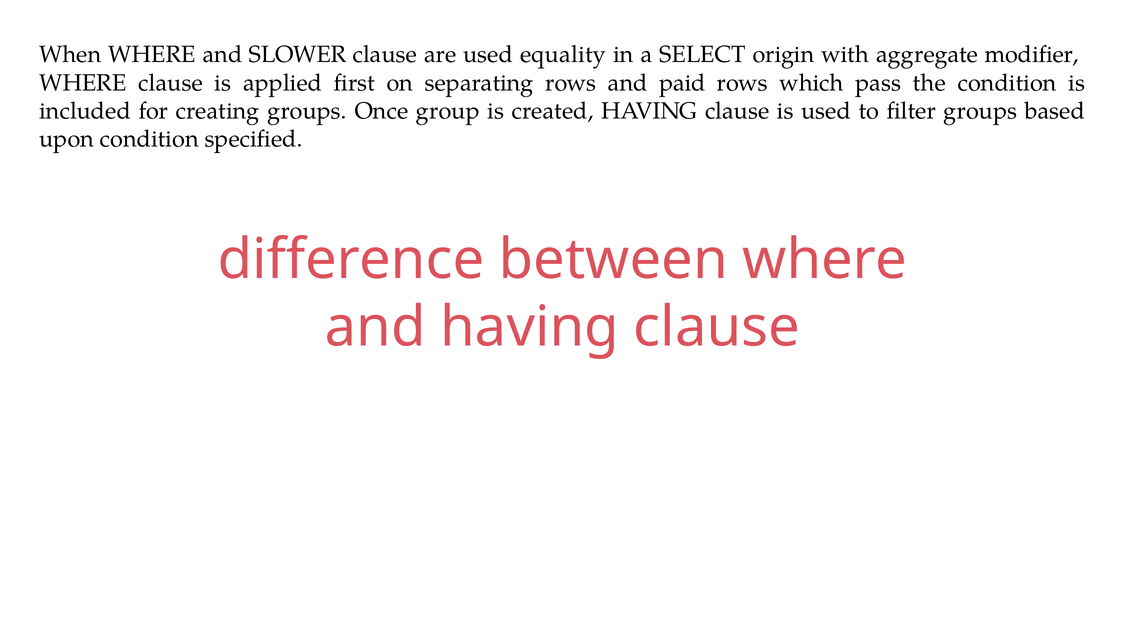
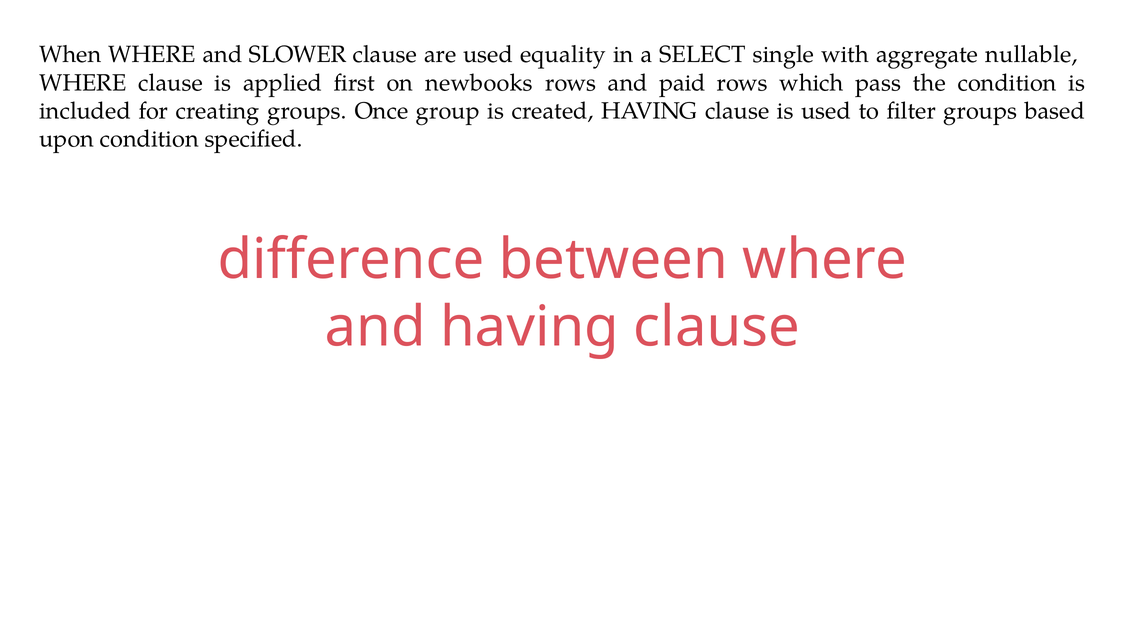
origin: origin -> single
modifier: modifier -> nullable
separating: separating -> newbooks
